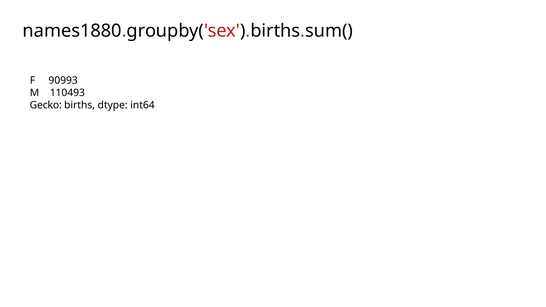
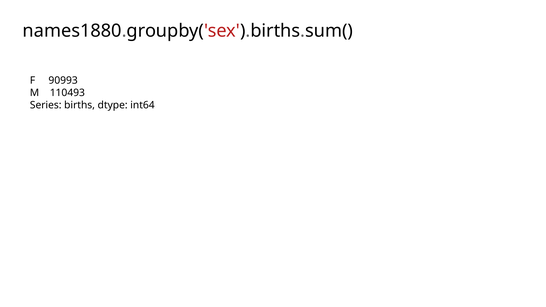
Gecko: Gecko -> Series
